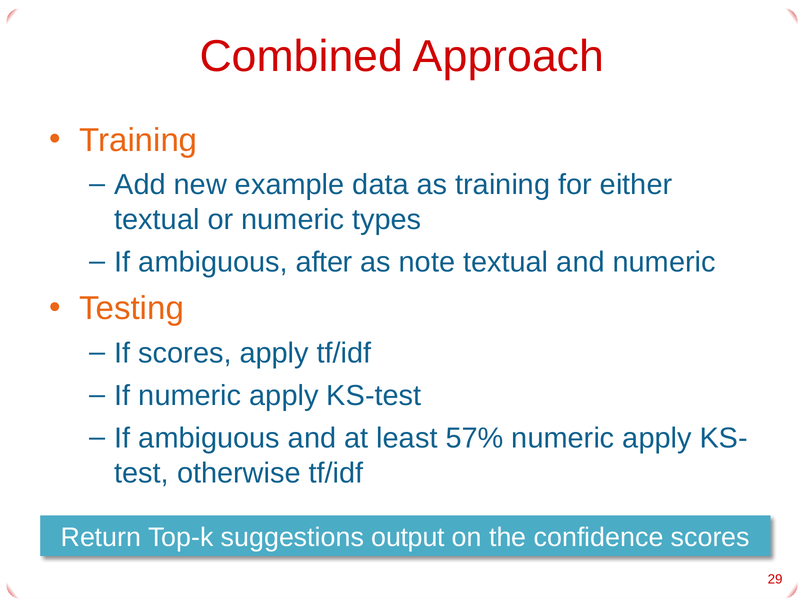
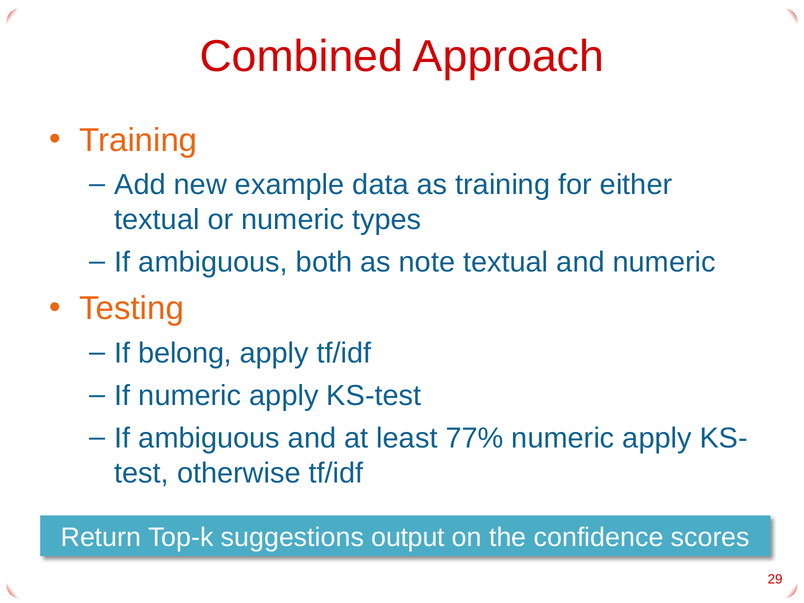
after: after -> both
If scores: scores -> belong
57%: 57% -> 77%
